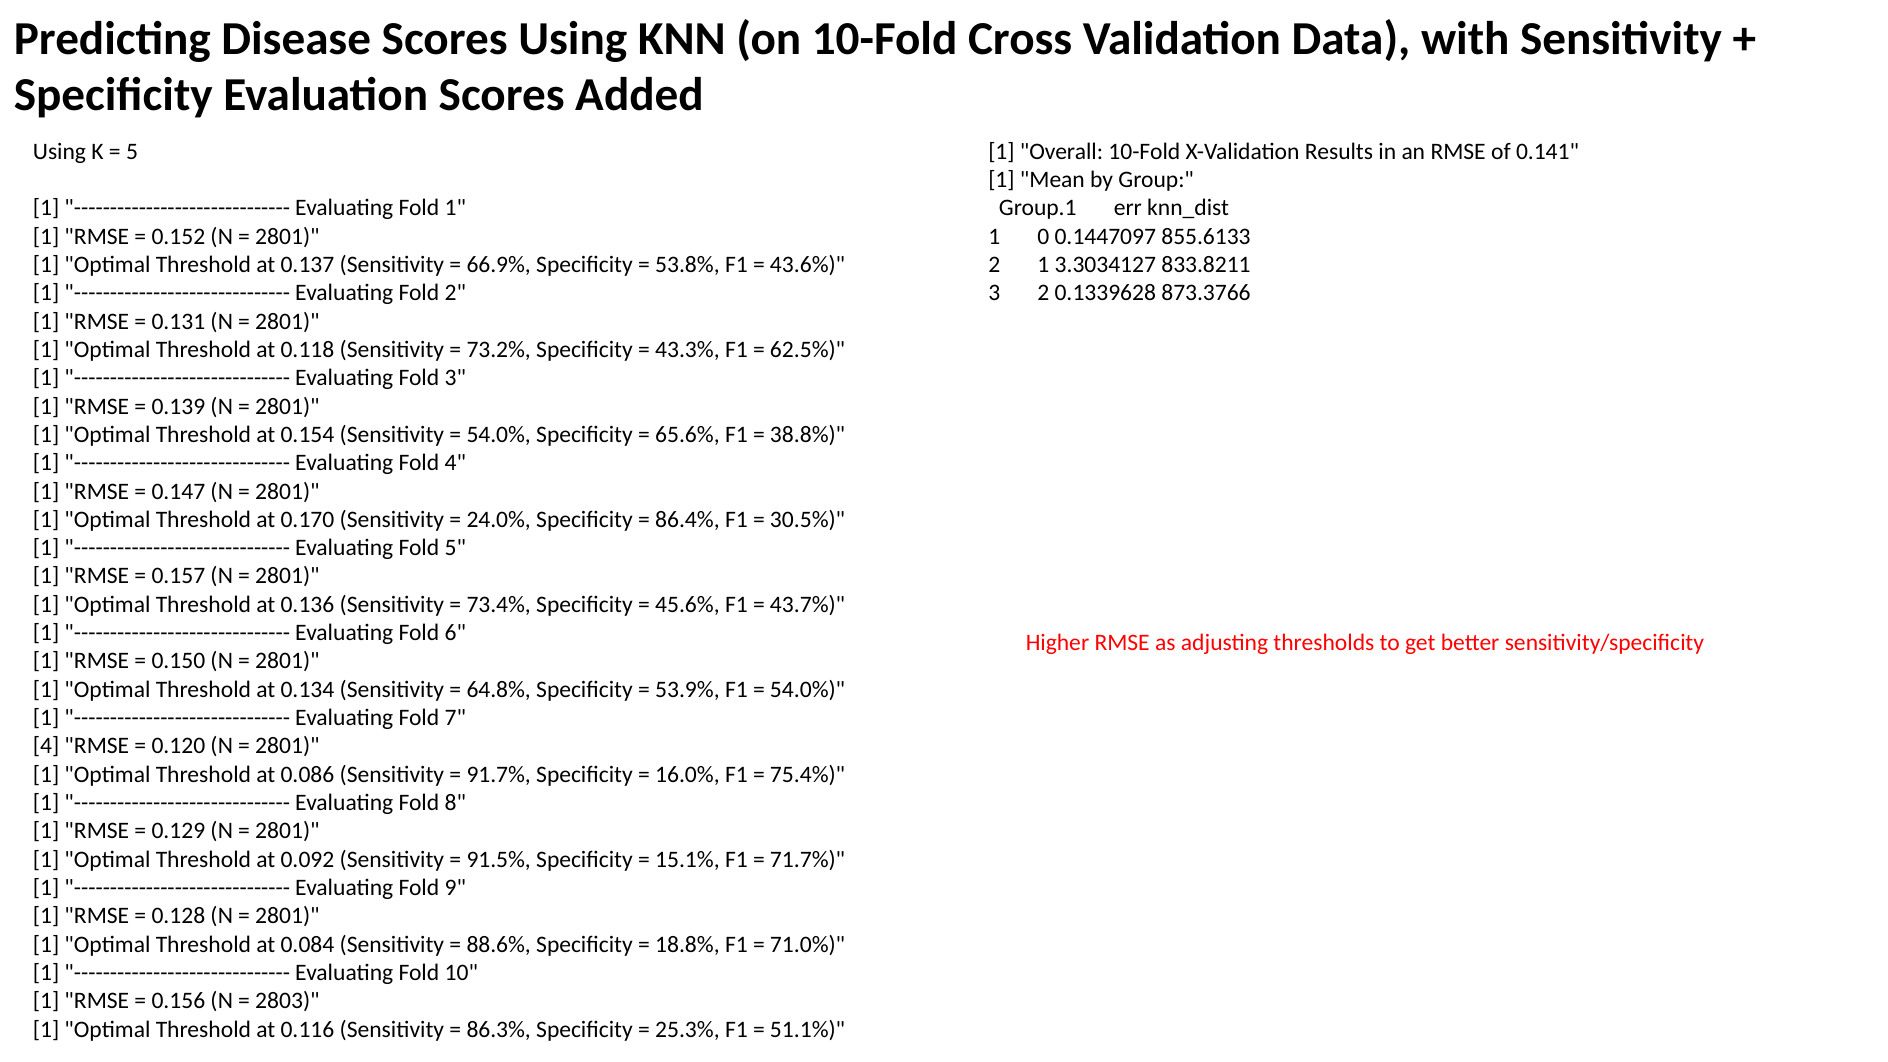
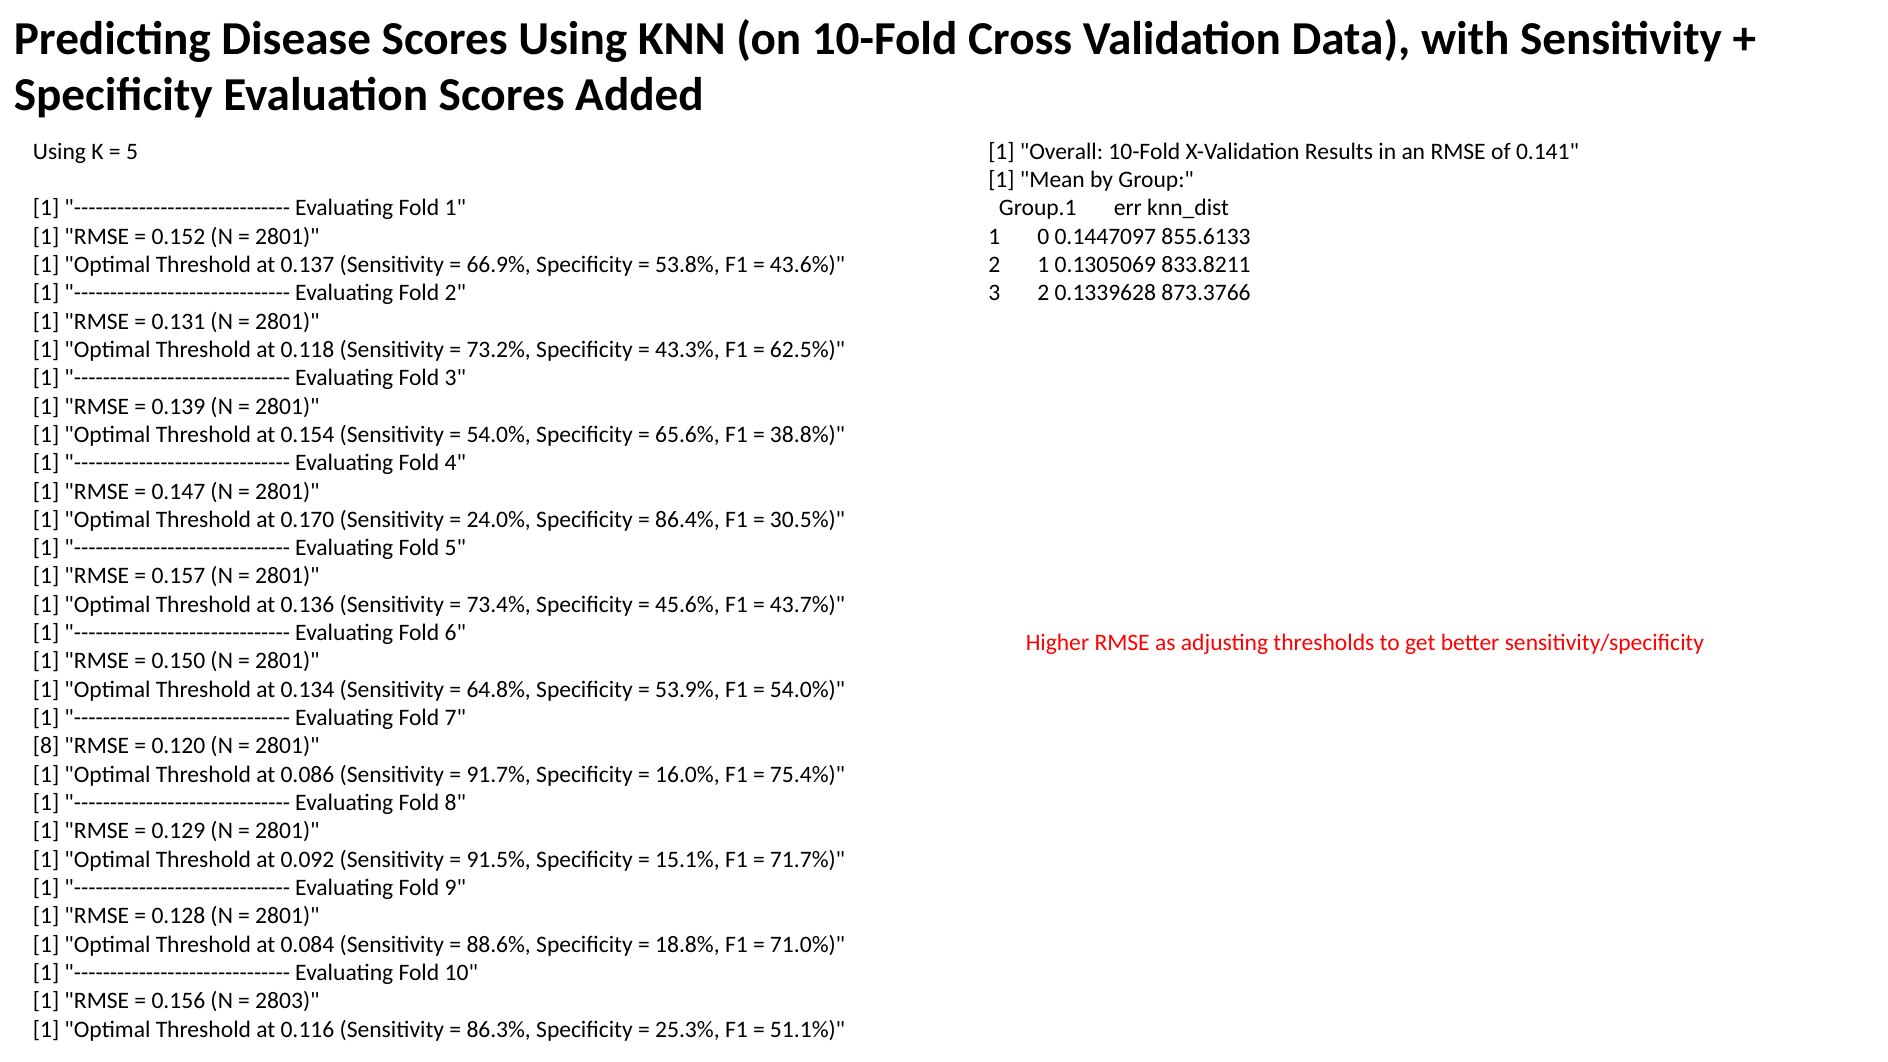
3.3034127: 3.3034127 -> 0.1305069
4 at (46, 746): 4 -> 8
